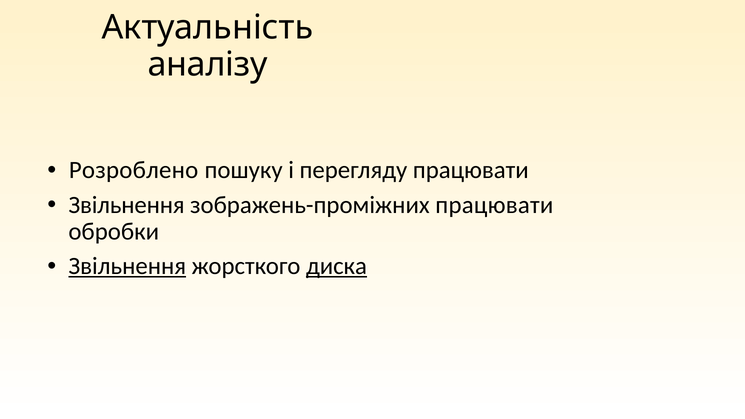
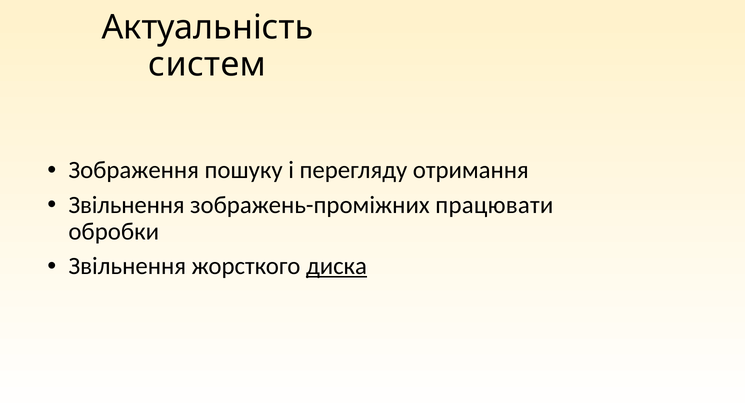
аналізу: аналізу -> систем
Розроблено: Розроблено -> Зображення
перегляду працювати: працювати -> отримання
Звільнення at (127, 266) underline: present -> none
